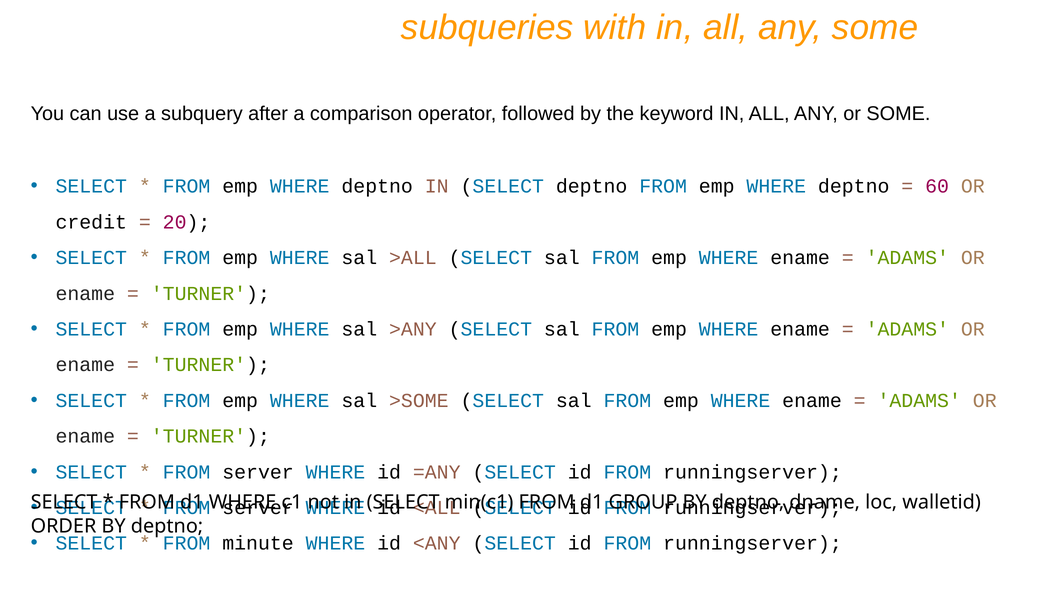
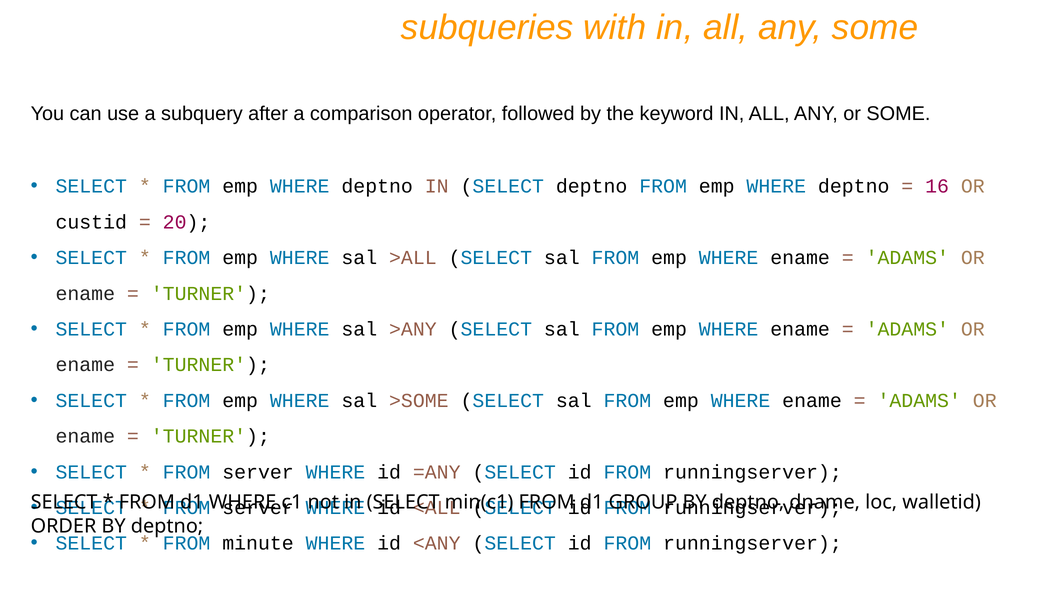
60: 60 -> 16
credit: credit -> custid
